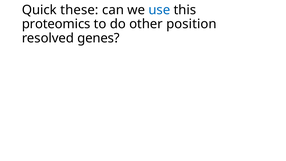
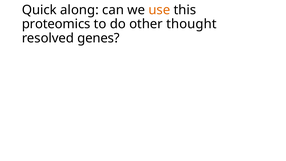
these: these -> along
use colour: blue -> orange
position: position -> thought
